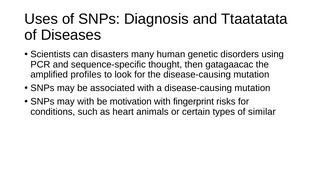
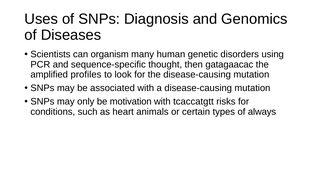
Ttaatatata: Ttaatatata -> Genomics
disasters: disasters -> organism
may with: with -> only
fingerprint: fingerprint -> tcaccatgtt
similar: similar -> always
